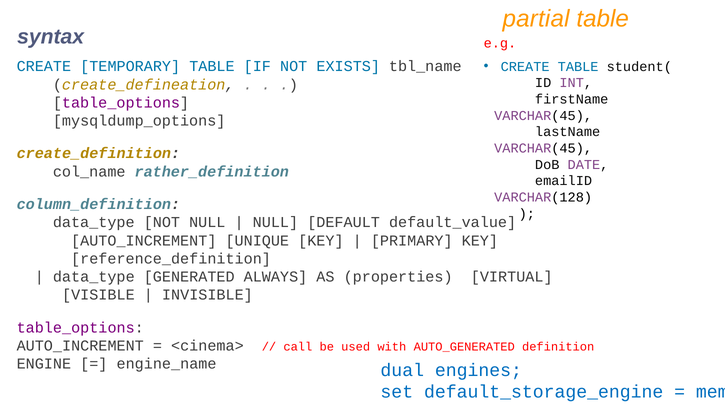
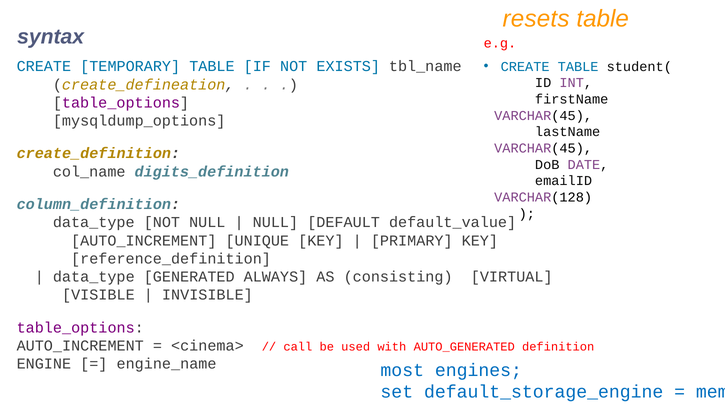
partial: partial -> resets
rather_definition: rather_definition -> digits_definition
properties: properties -> consisting
dual: dual -> most
